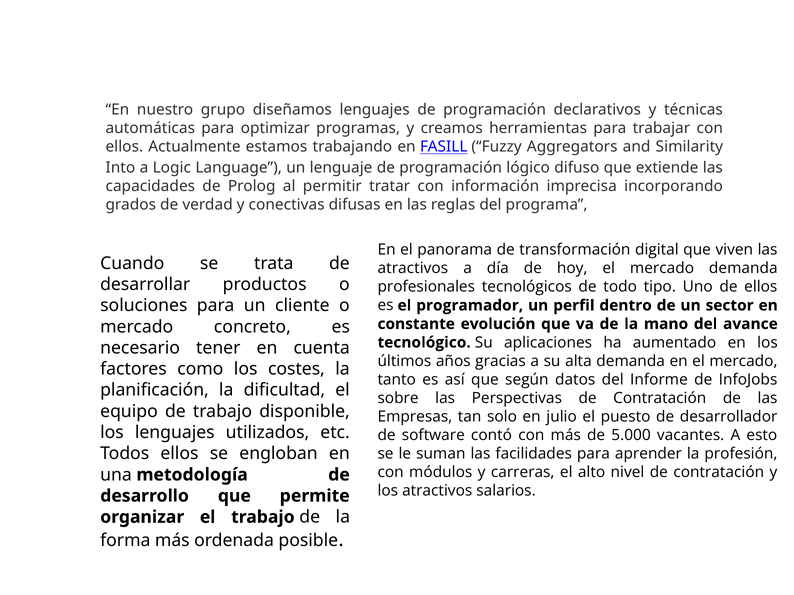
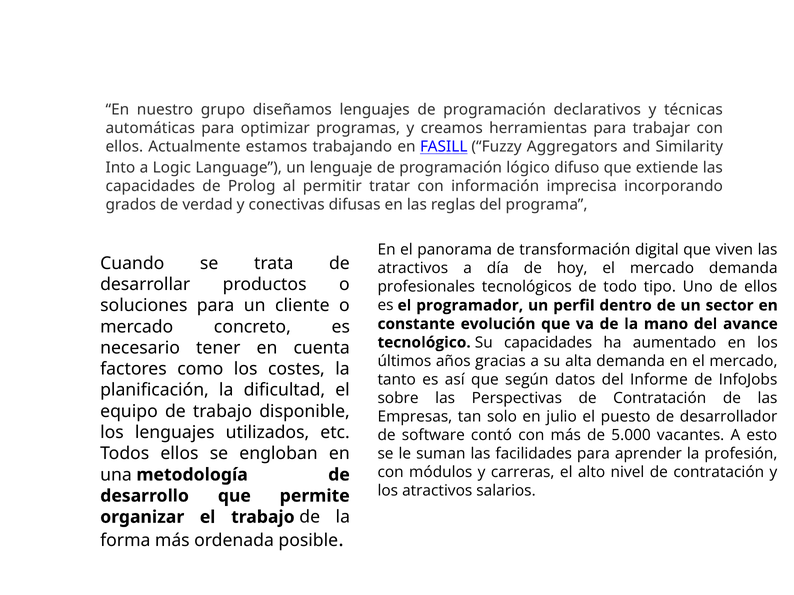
Su aplicaciones: aplicaciones -> capacidades
